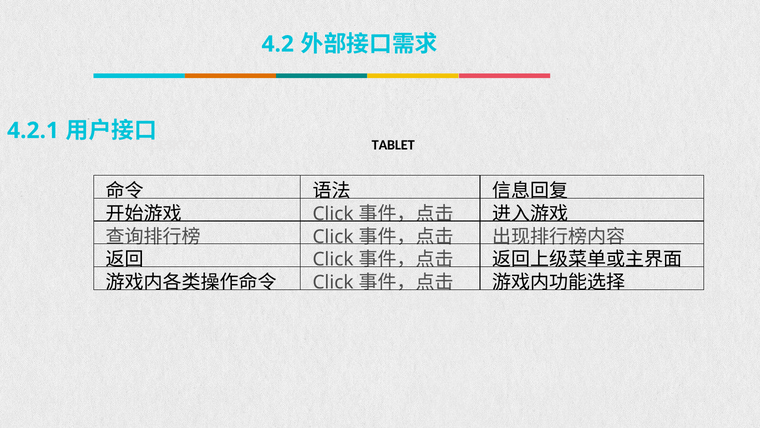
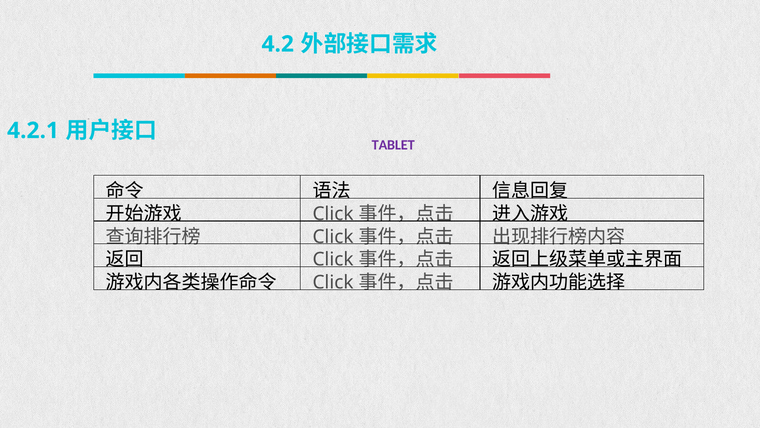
TABLET colour: black -> purple
